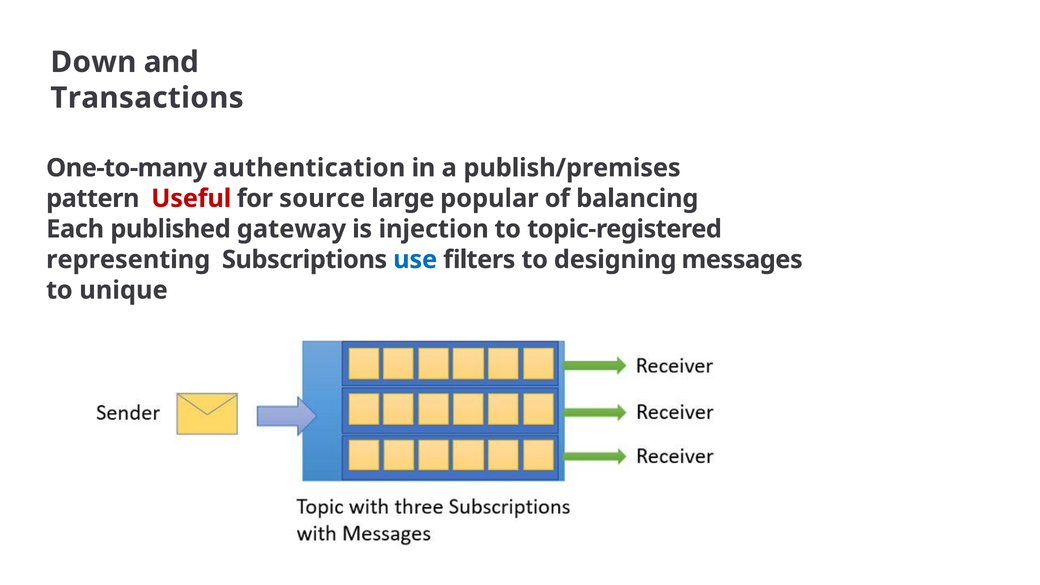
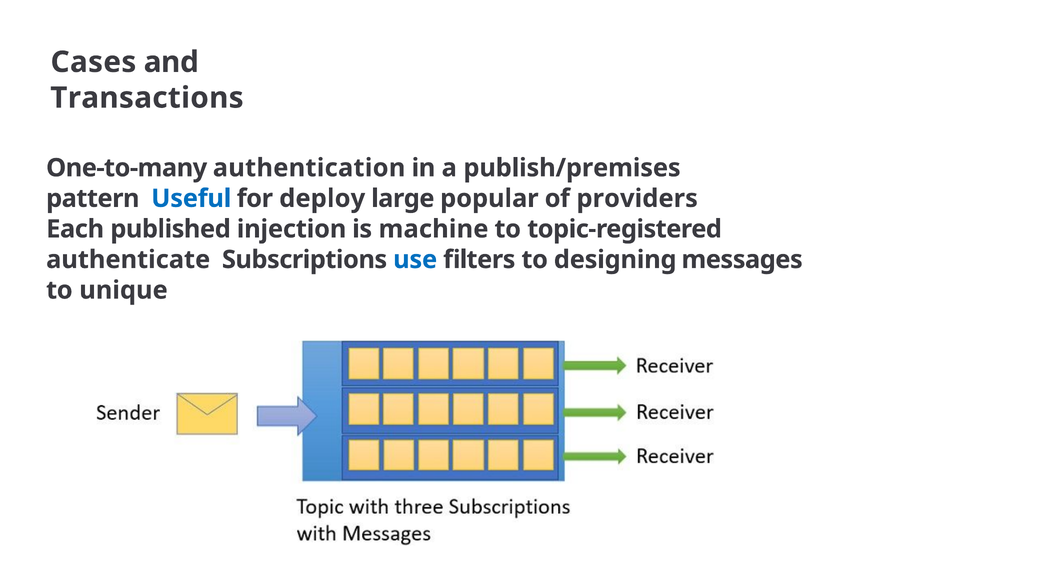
Down: Down -> Cases
Useful colour: red -> blue
source: source -> deploy
balancing: balancing -> providers
gateway: gateway -> injection
injection: injection -> machine
representing: representing -> authenticate
